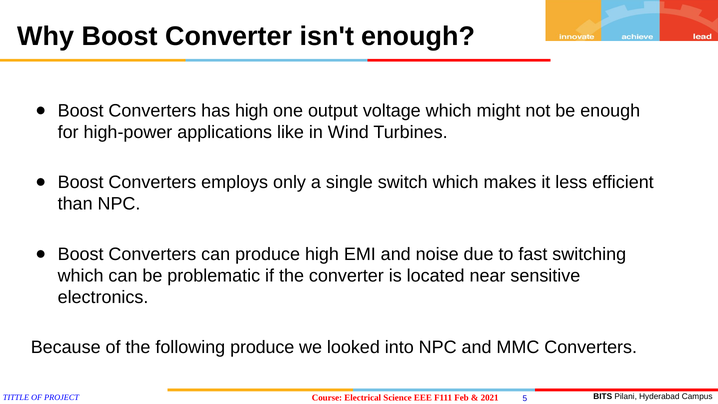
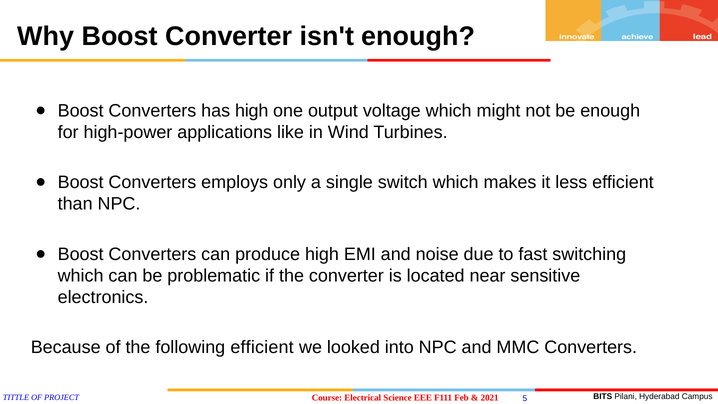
following produce: produce -> efficient
